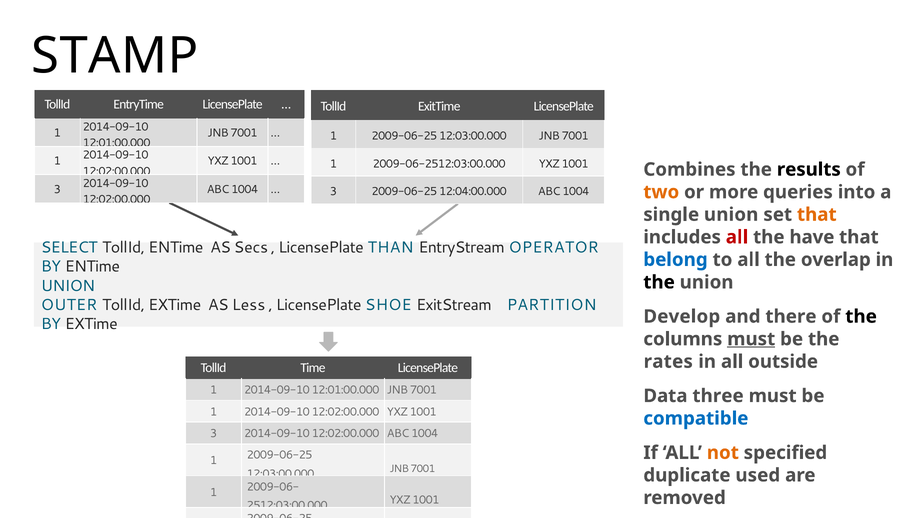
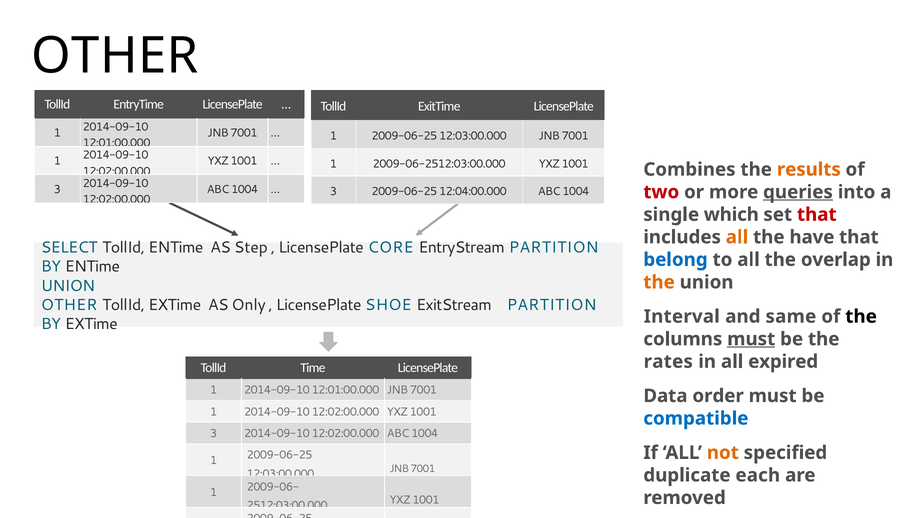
STAMP at (115, 56): STAMP -> OTHER
results colour: black -> orange
two colour: orange -> red
queries underline: none -> present
single union: union -> which
that at (817, 215) colour: orange -> red
all at (737, 237) colour: red -> orange
Secs: Secs -> Step
THAN: THAN -> CORE
EntryStream OPERATOR: OPERATOR -> PARTITION
the at (659, 282) colour: black -> orange
OUTER at (69, 305): OUTER -> OTHER
Less: Less -> Only
Develop: Develop -> Interval
there: there -> same
outside: outside -> expired
three: three -> order
used: used -> each
